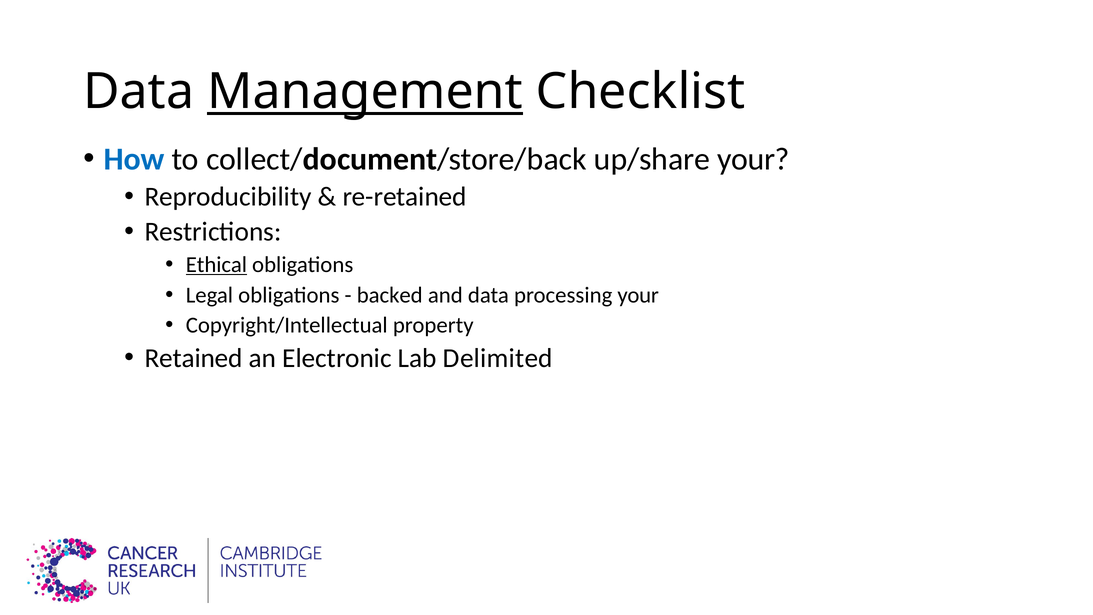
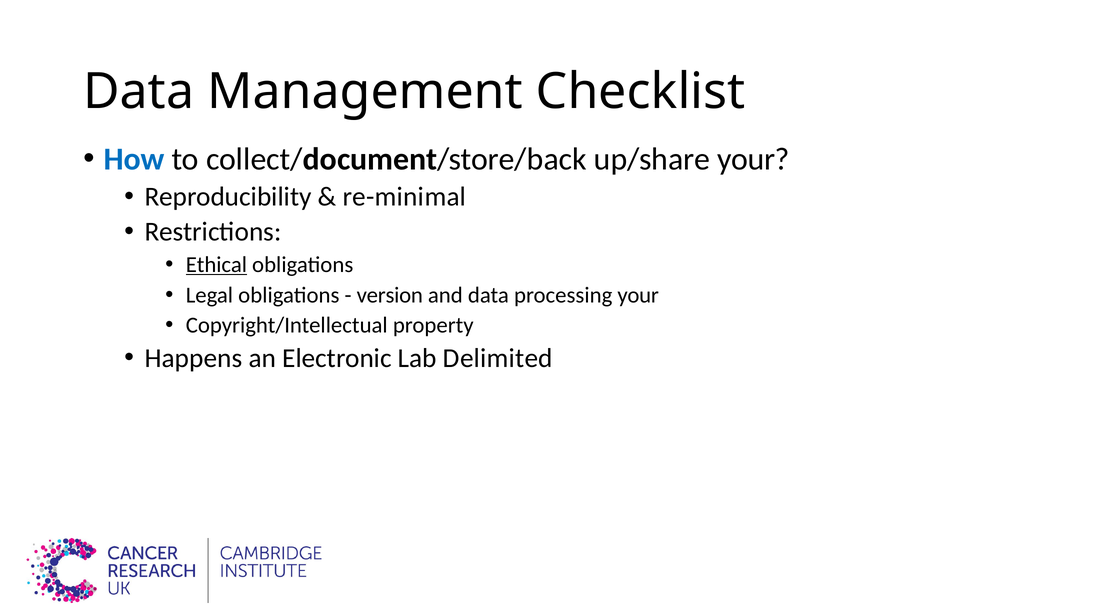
Management underline: present -> none
re-retained: re-retained -> re-minimal
backed: backed -> version
Retained: Retained -> Happens
